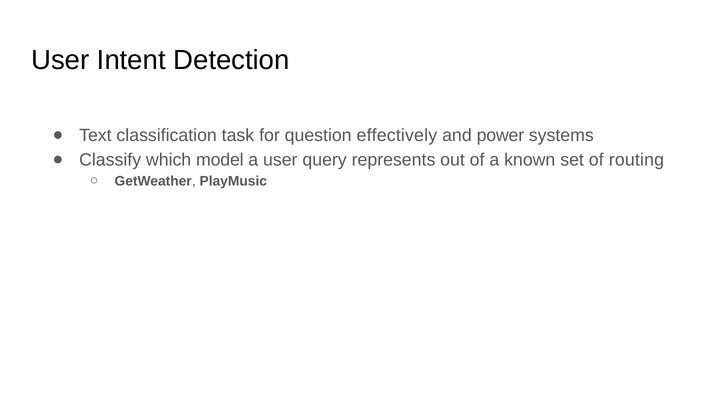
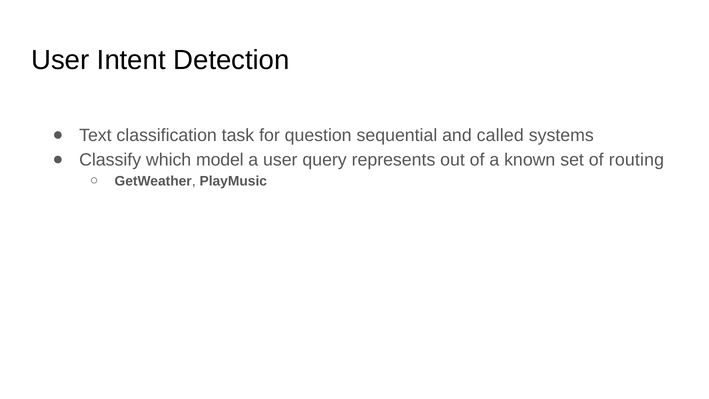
effectively: effectively -> sequential
power: power -> called
